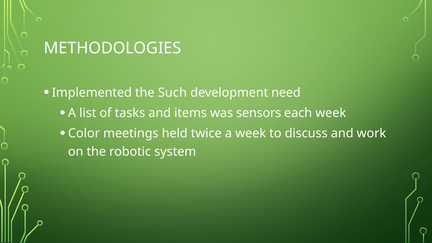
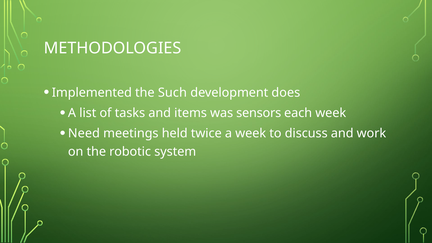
need: need -> does
Color: Color -> Need
